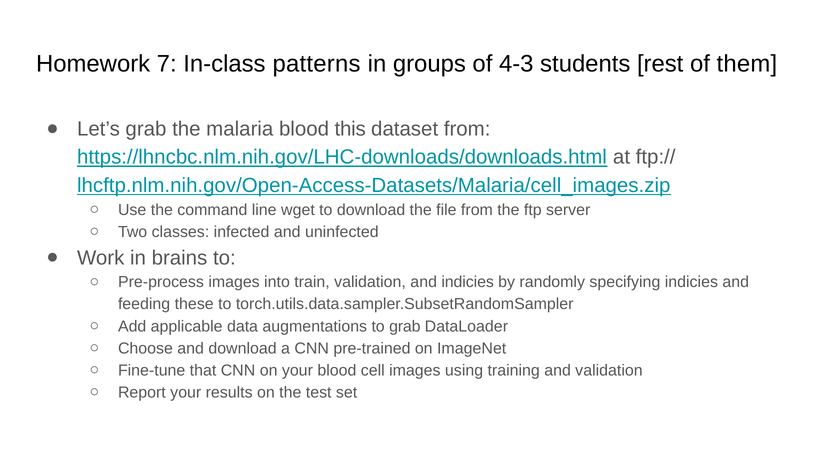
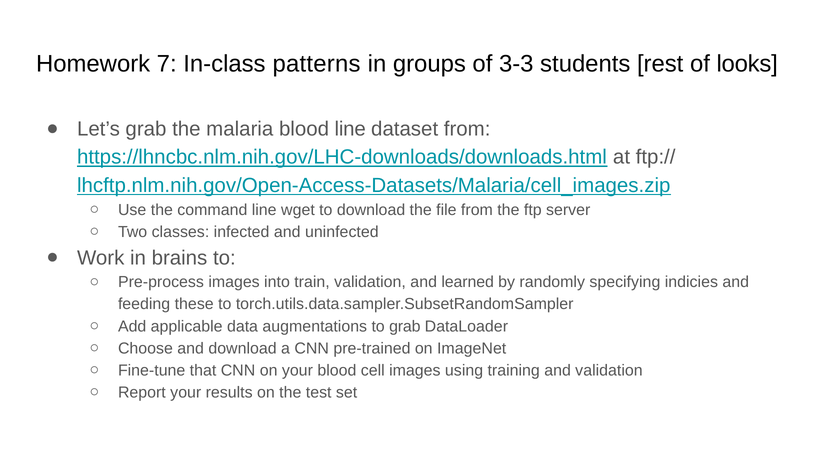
4-3: 4-3 -> 3-3
them: them -> looks
blood this: this -> line
and indicies: indicies -> learned
